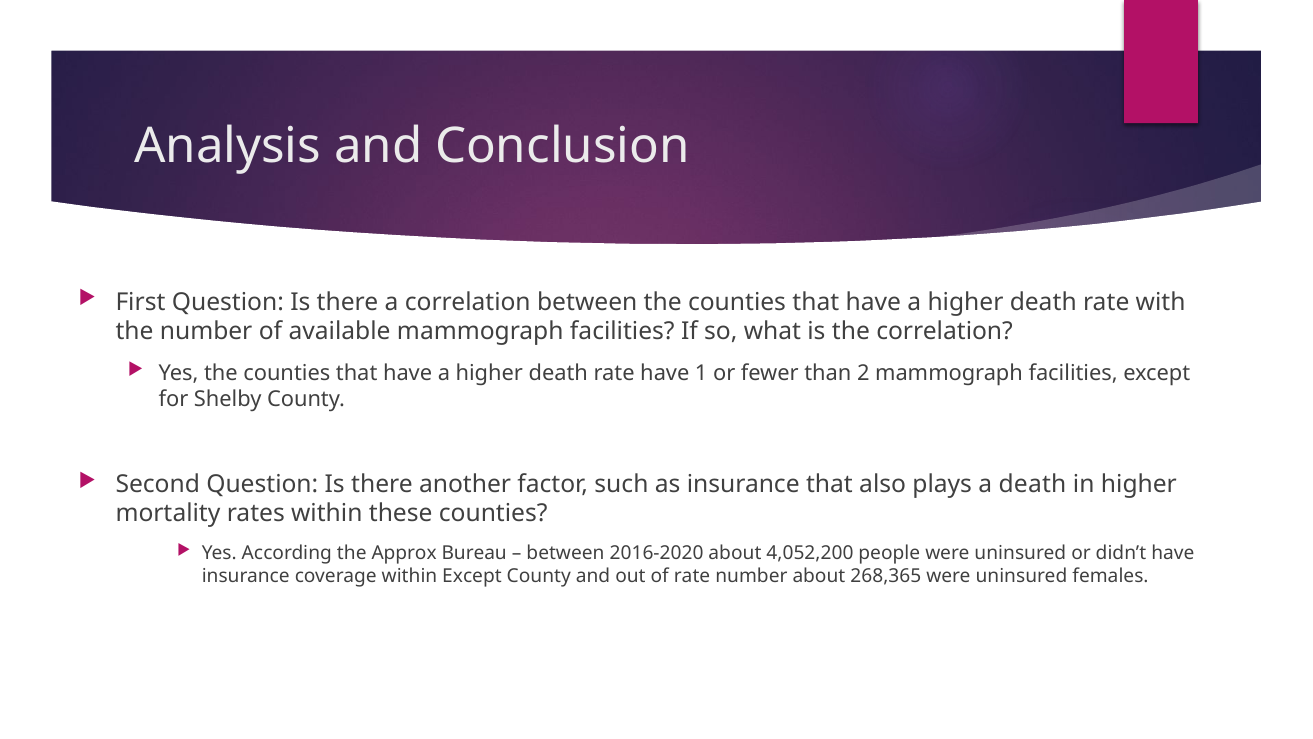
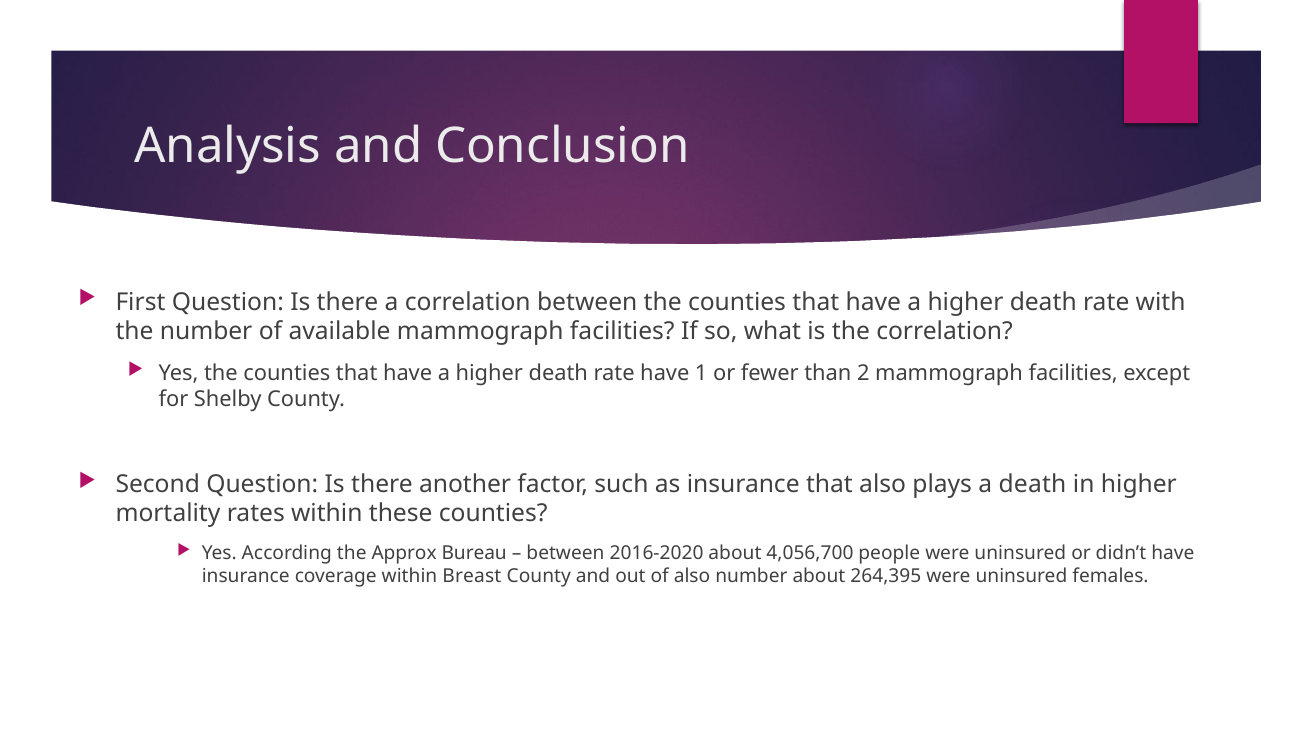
4,052,200: 4,052,200 -> 4,056,700
within Except: Except -> Breast
of rate: rate -> also
268,365: 268,365 -> 264,395
